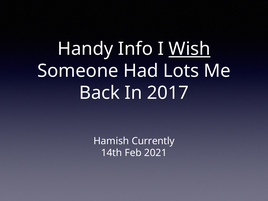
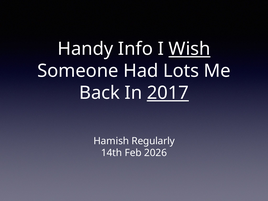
2017 underline: none -> present
Currently: Currently -> Regularly
2021: 2021 -> 2026
